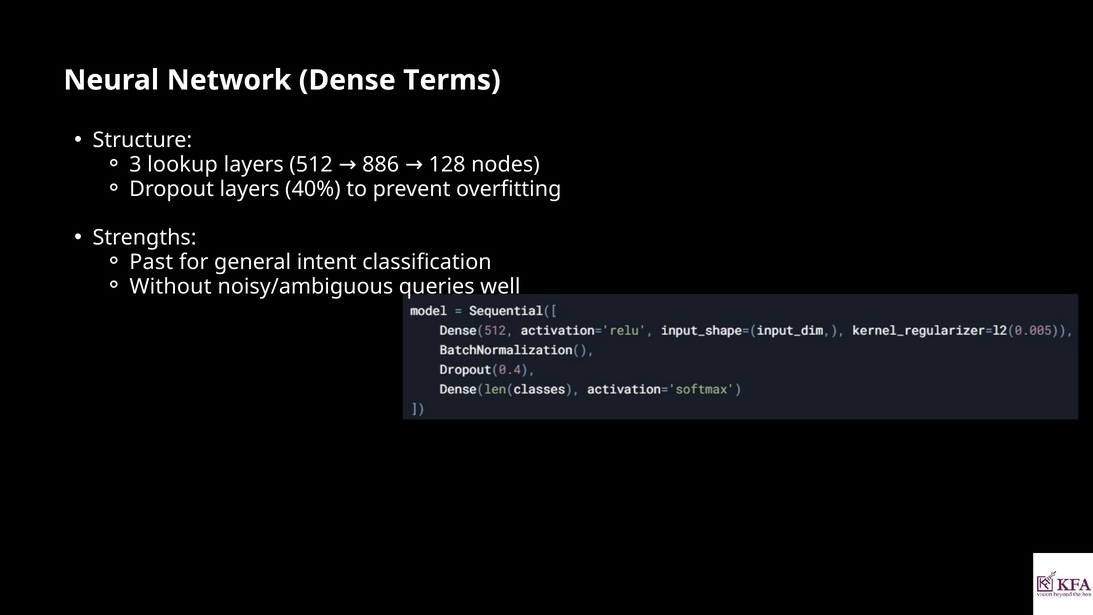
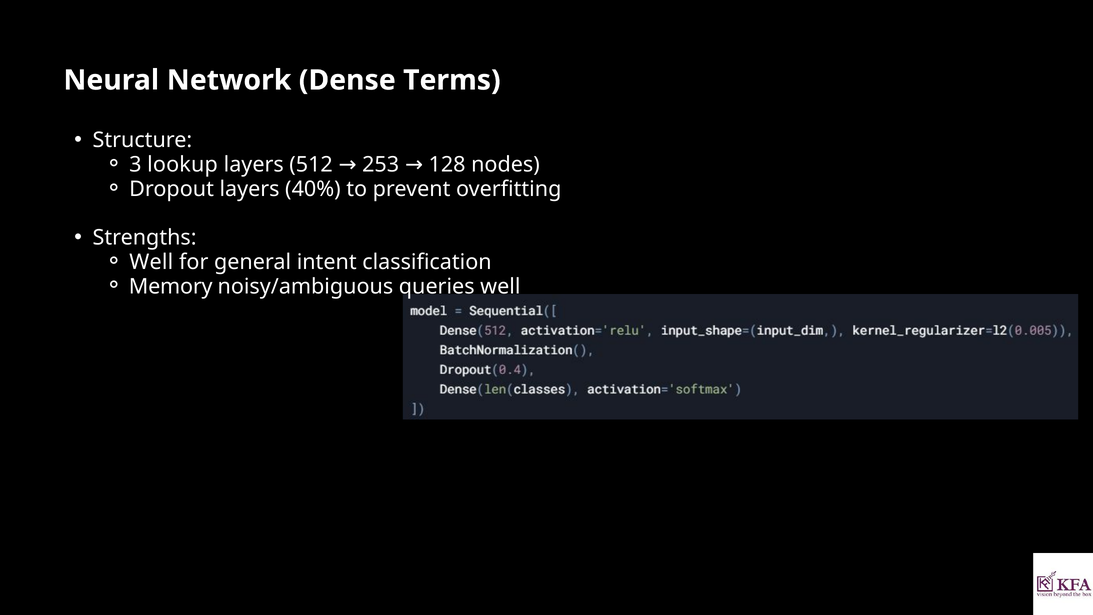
886: 886 -> 253
Past at (151, 262): Past -> Well
Without: Without -> Memory
